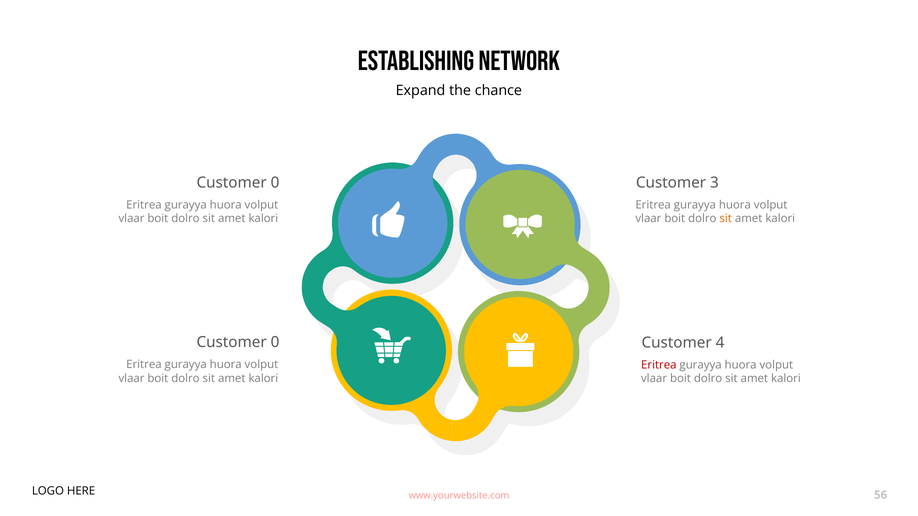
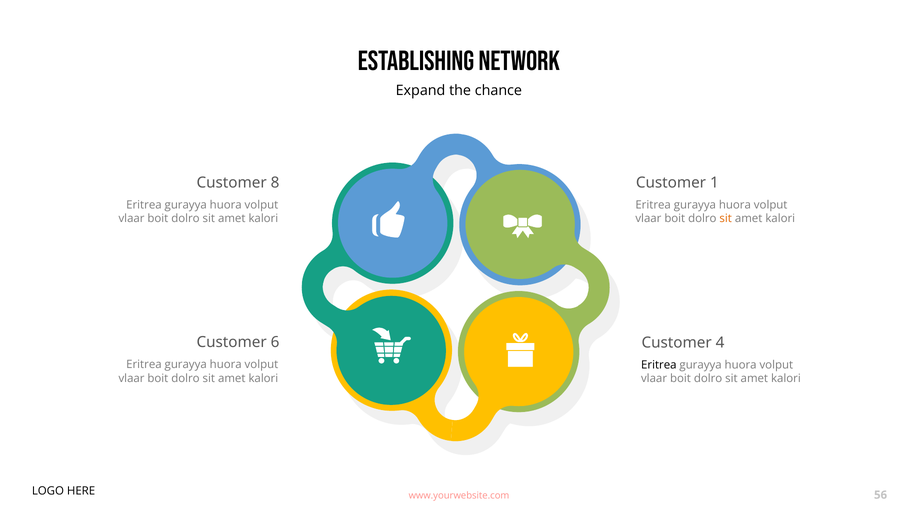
0 at (275, 183): 0 -> 8
3: 3 -> 1
0 at (275, 343): 0 -> 6
Eritrea at (659, 365) colour: red -> black
